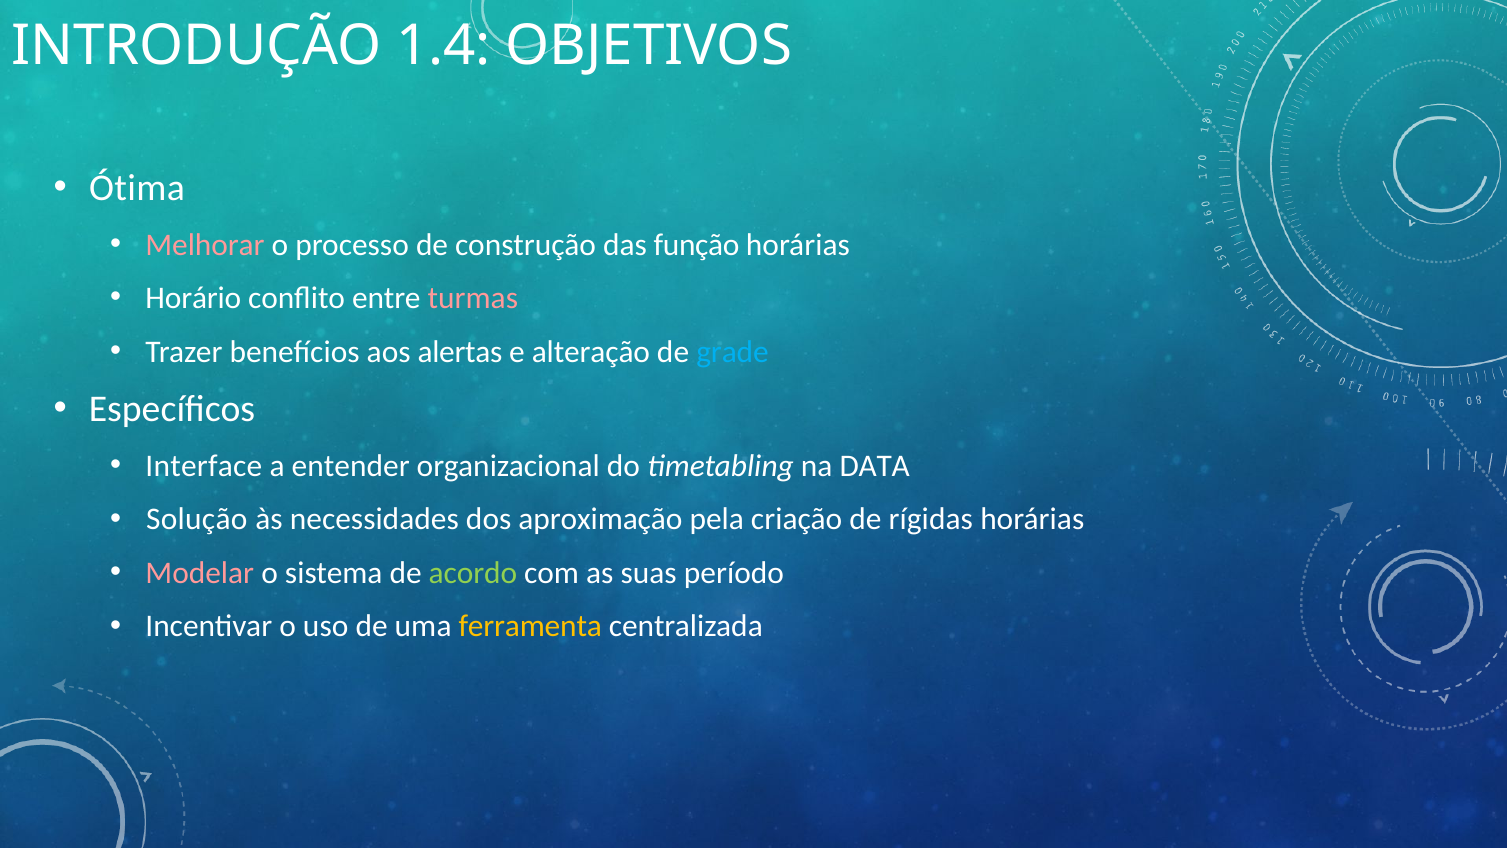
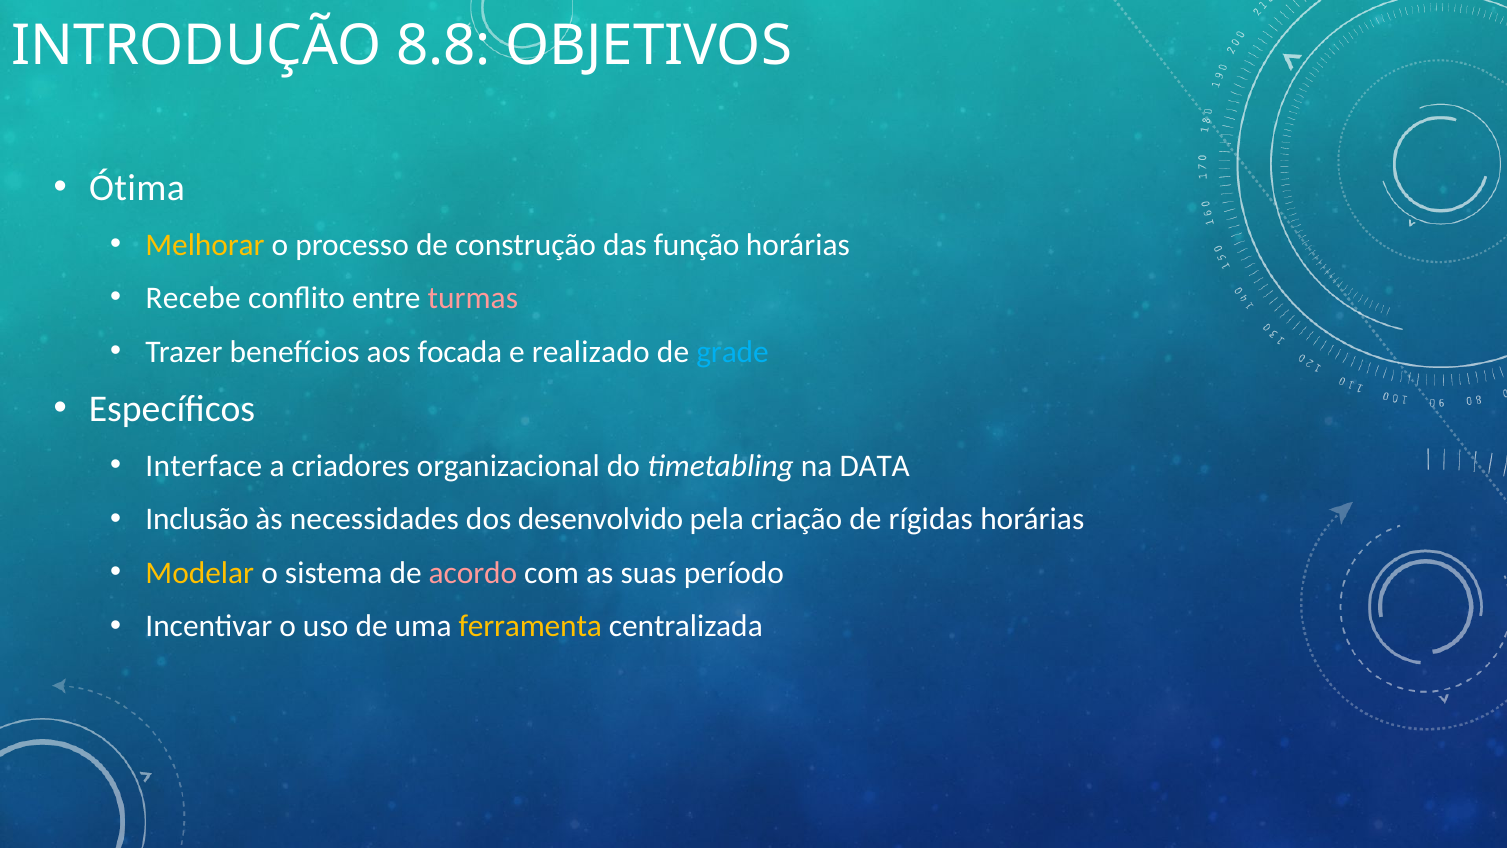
1.4: 1.4 -> 8.8
Melhorar colour: pink -> yellow
Horário: Horário -> Recebe
alertas: alertas -> focada
alteração: alteração -> realizado
entender: entender -> criadores
Solução: Solução -> Inclusão
aproximação: aproximação -> desenvolvido
Modelar colour: pink -> yellow
acordo colour: light green -> pink
